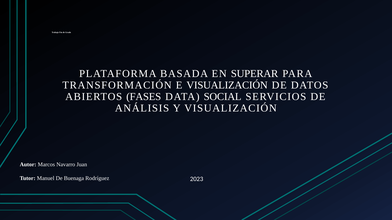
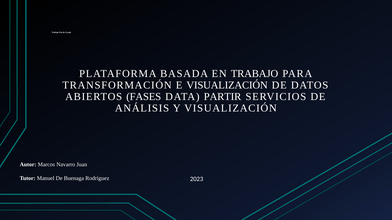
EN SUPERAR: SUPERAR -> TRABAJO
SOCIAL: SOCIAL -> PARTIR
